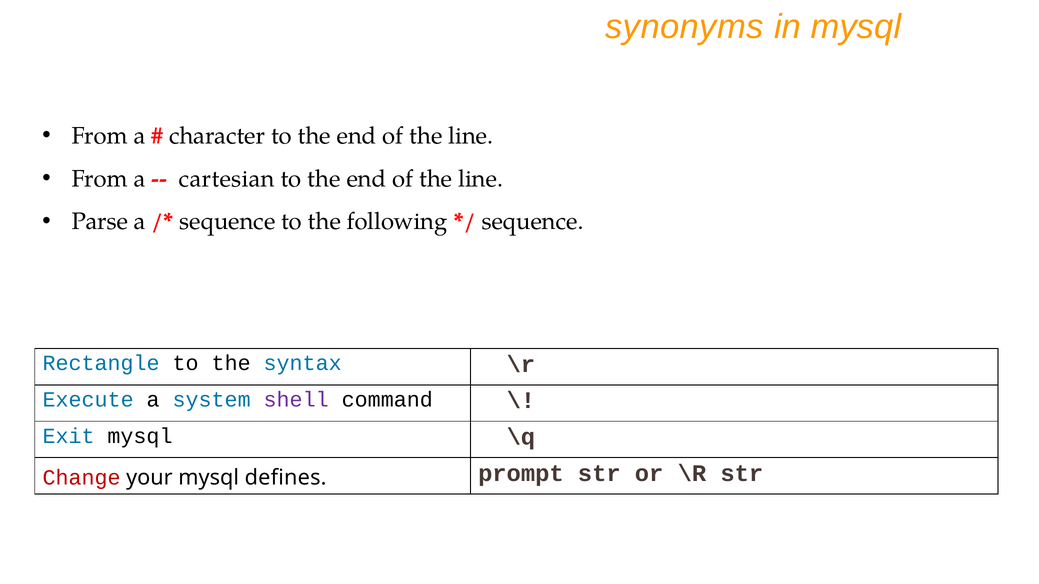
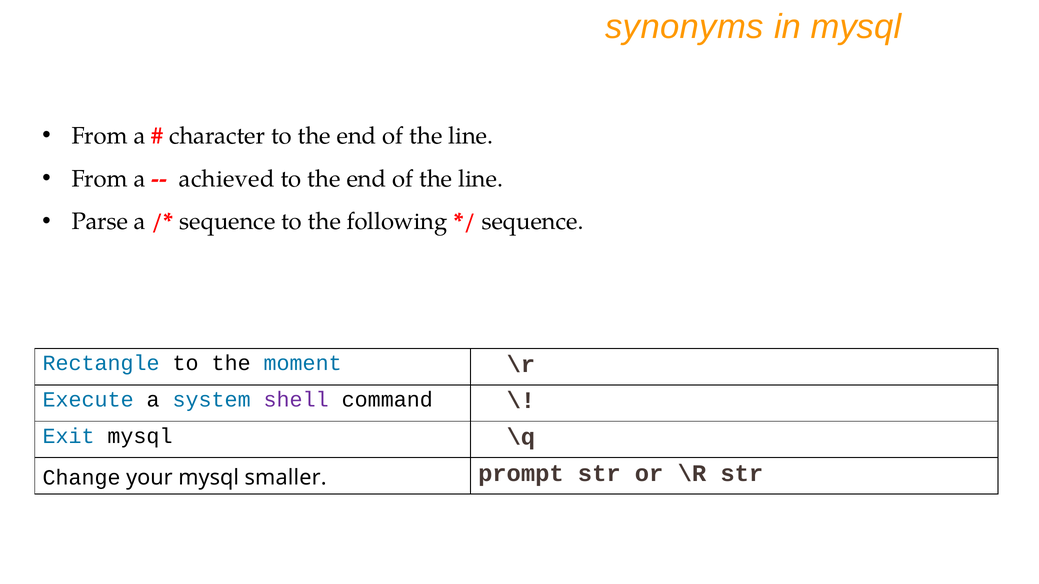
cartesian: cartesian -> achieved
syntax: syntax -> moment
Change colour: red -> black
defines: defines -> smaller
